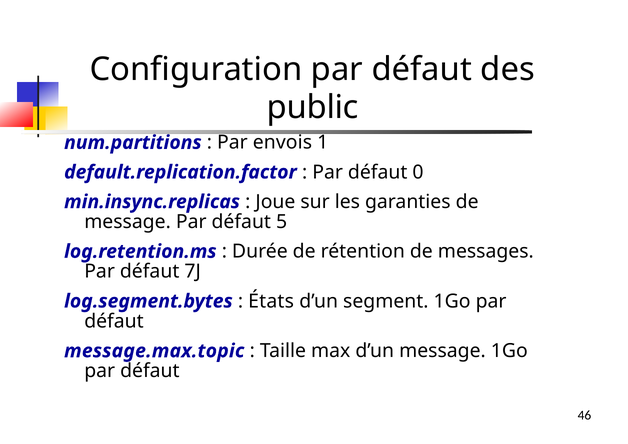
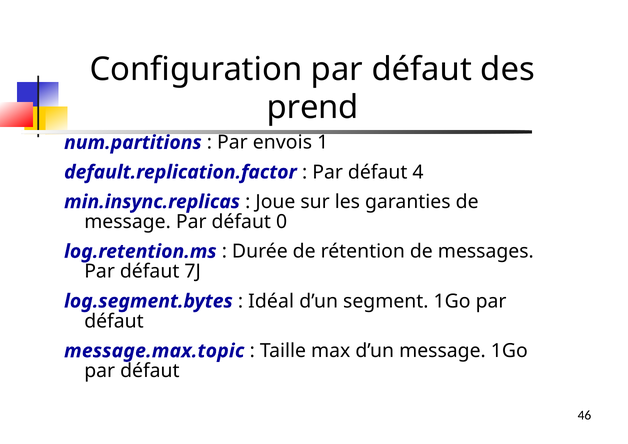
public: public -> prend
0: 0 -> 4
5: 5 -> 0
États: États -> Idéal
